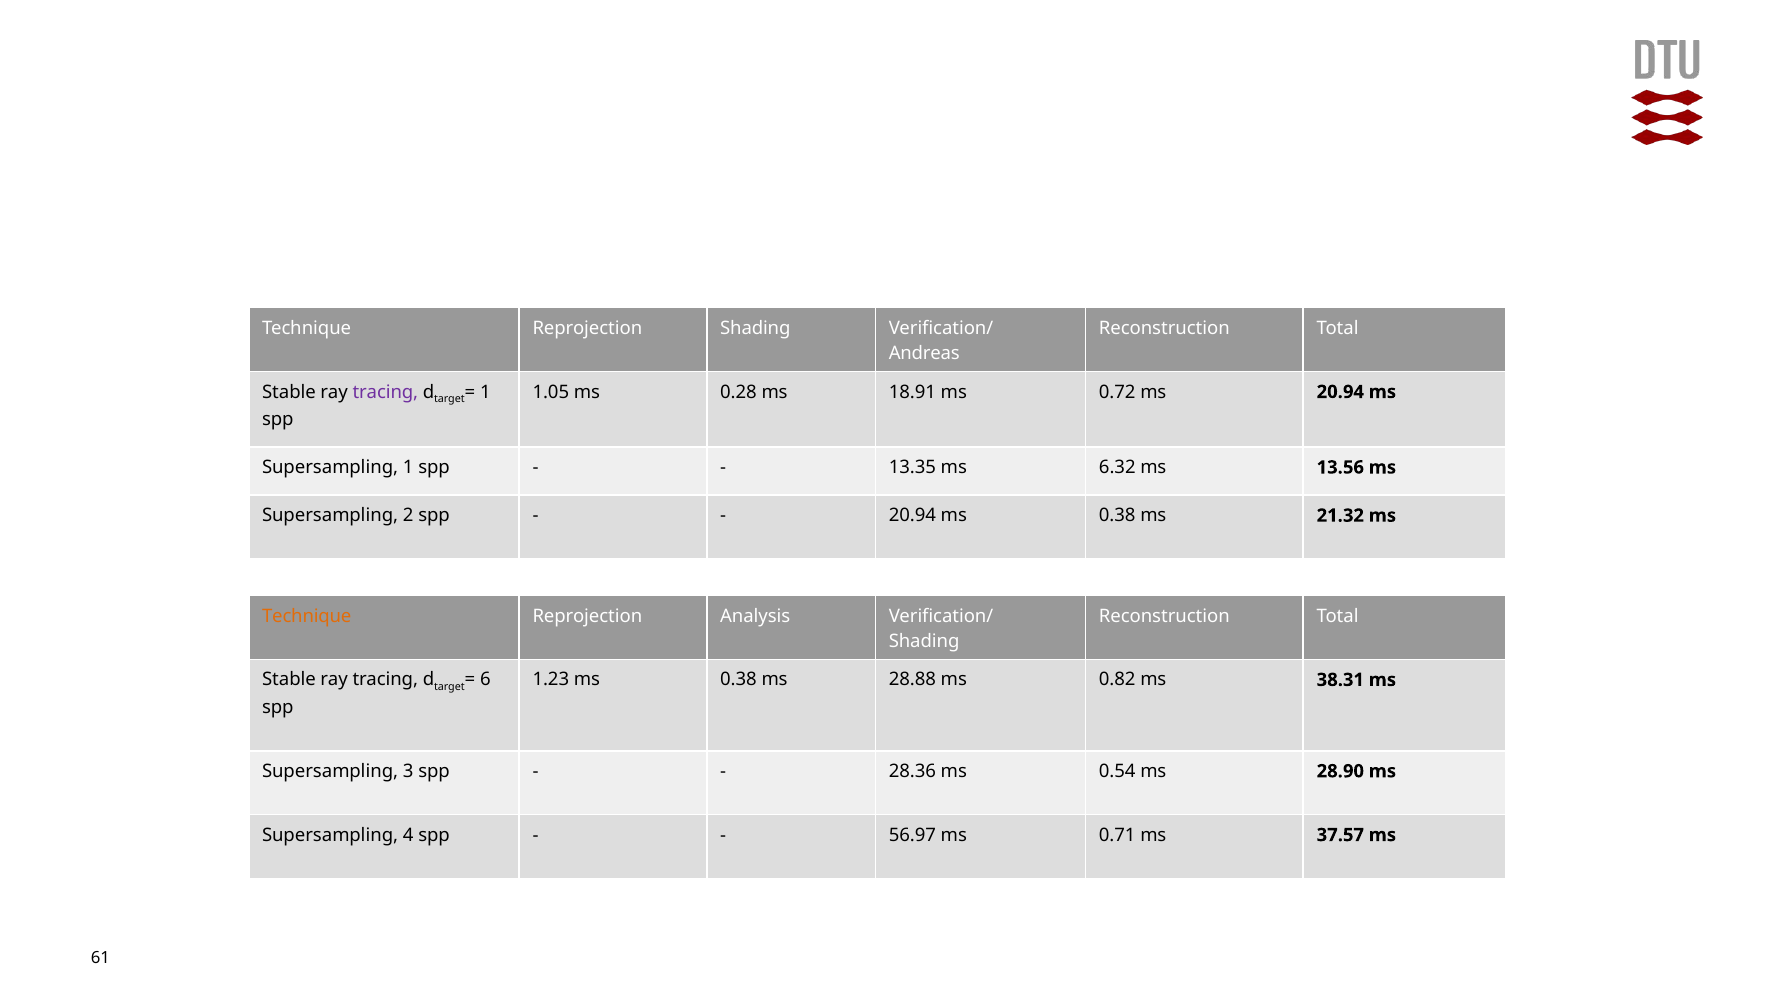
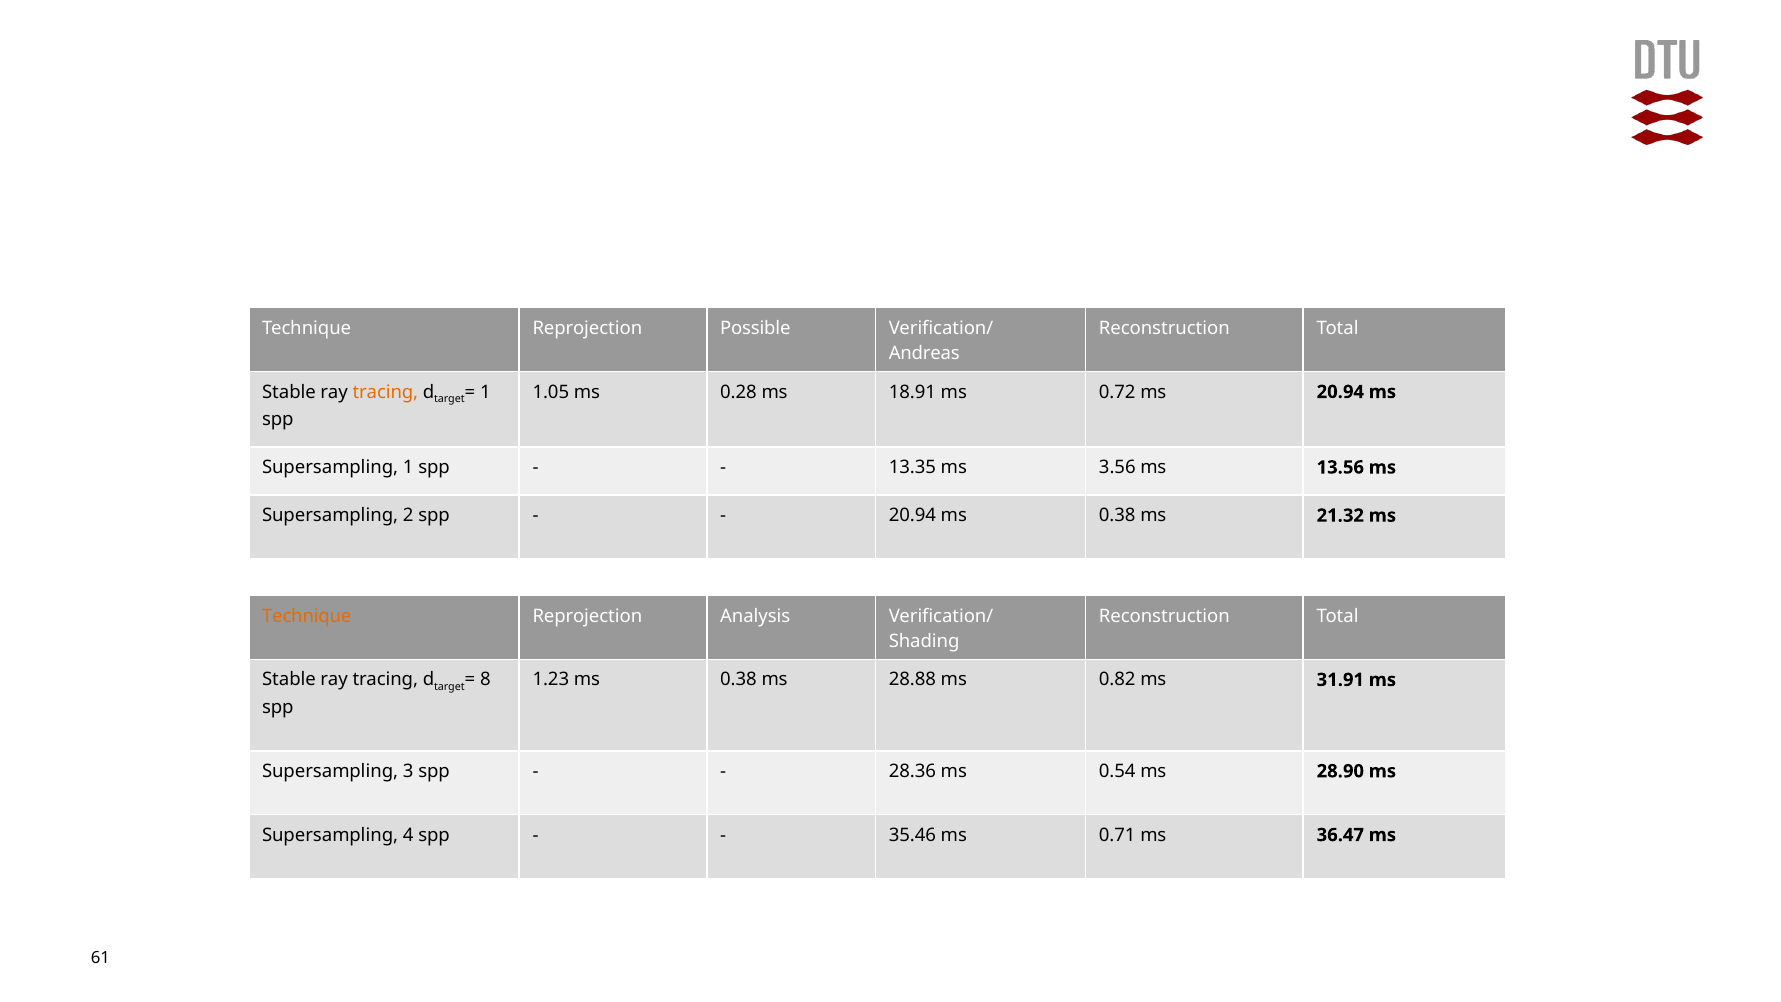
Reprojection Shading: Shading -> Possible
tracing at (385, 392) colour: purple -> orange
6.32: 6.32 -> 3.56
6: 6 -> 8
38.31: 38.31 -> 31.91
56.97: 56.97 -> 35.46
37.57: 37.57 -> 36.47
